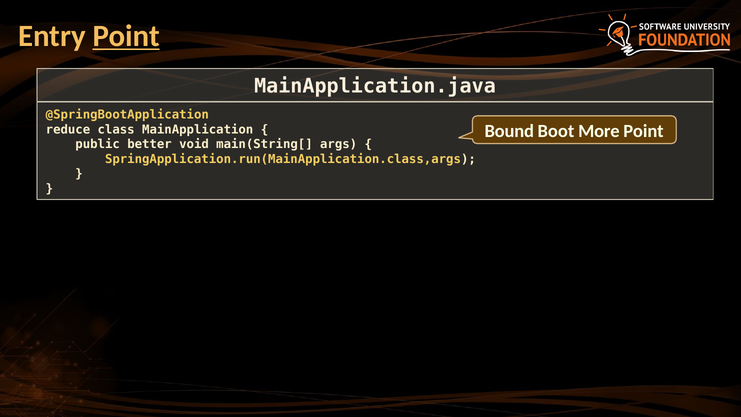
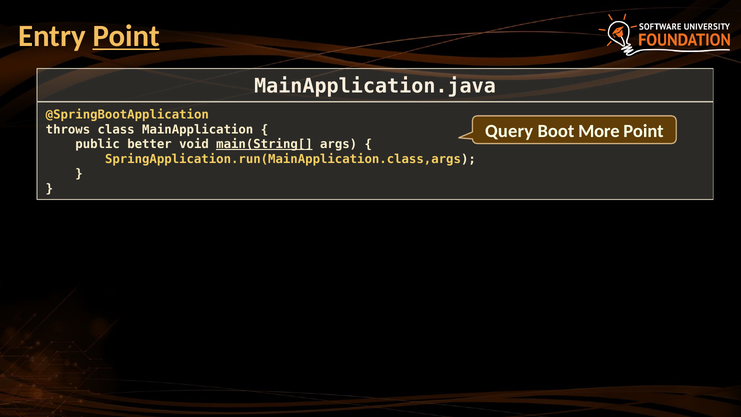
Bound: Bound -> Query
reduce: reduce -> throws
main(String[ underline: none -> present
